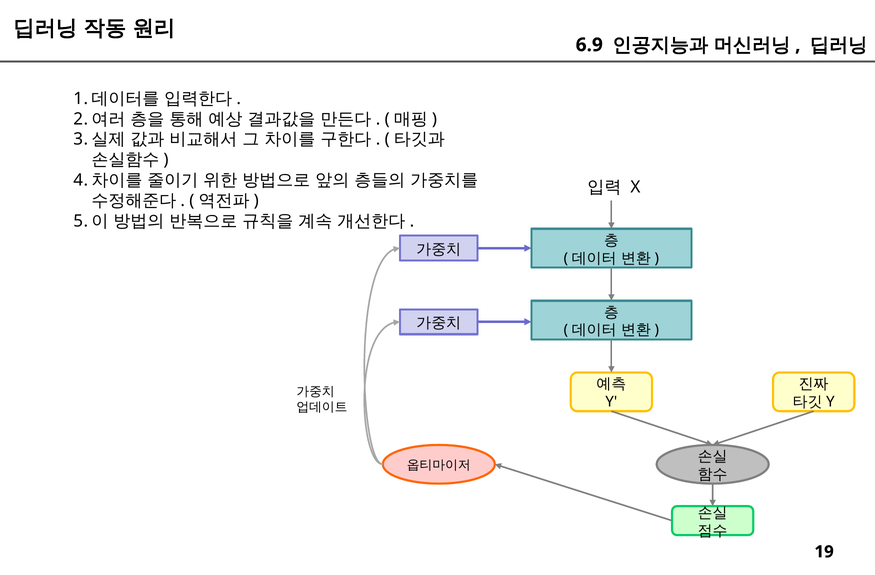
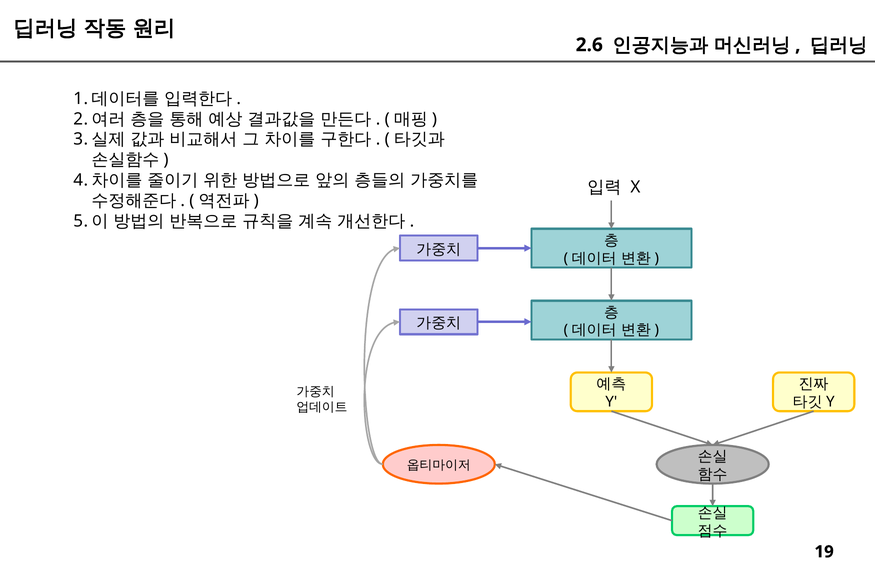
6.9: 6.9 -> 2.6
